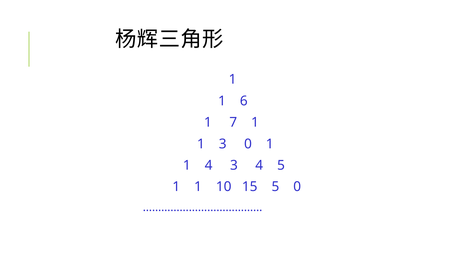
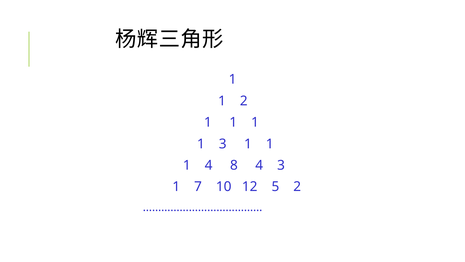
1 6: 6 -> 2
7 at (233, 122): 7 -> 1
1 3 0: 0 -> 1
4 3: 3 -> 8
4 5: 5 -> 3
1 at (198, 187): 1 -> 7
15: 15 -> 12
5 0: 0 -> 2
